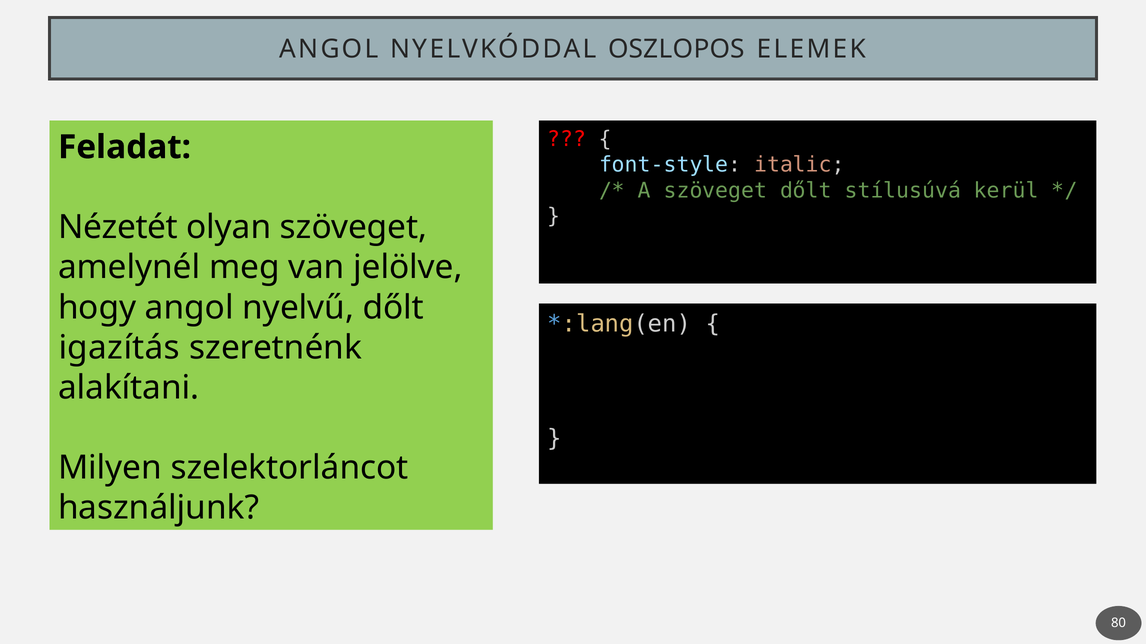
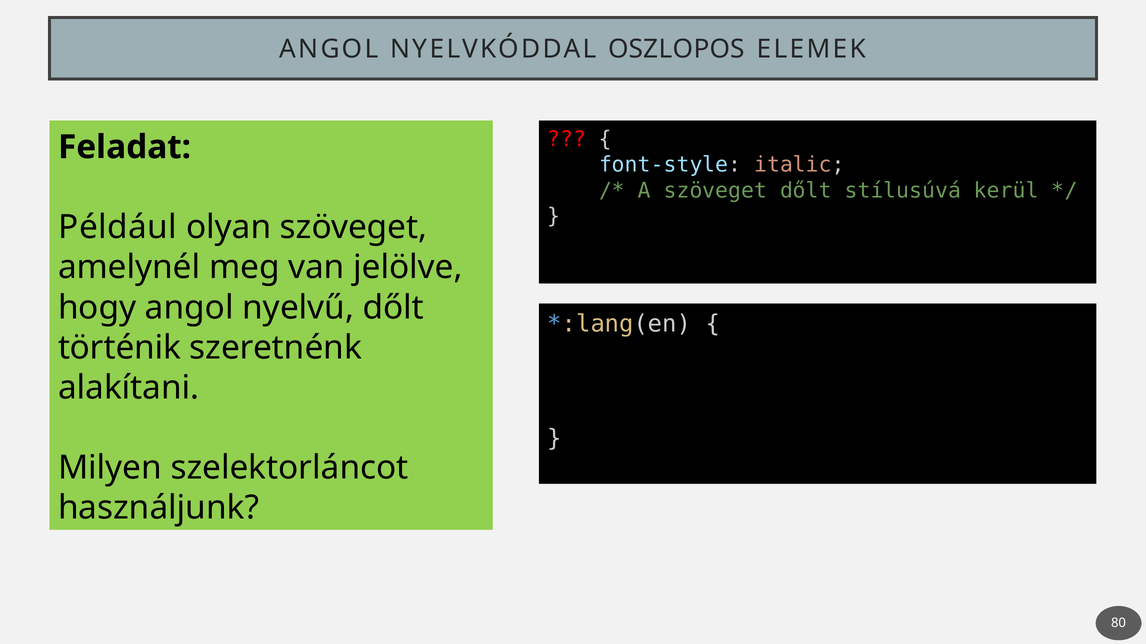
Nézetét: Nézetét -> Például
igazítás: igazítás -> történik
